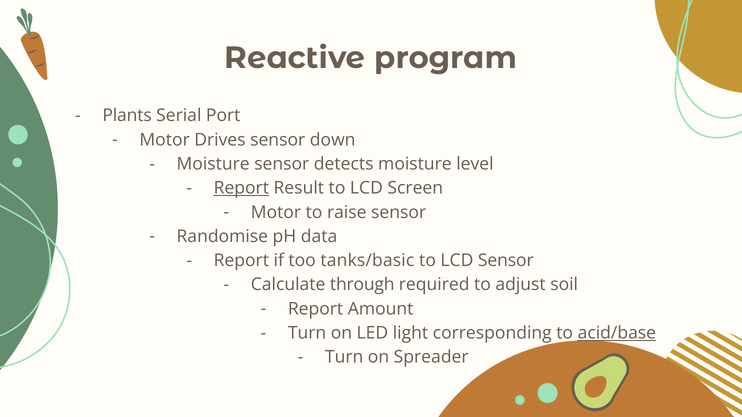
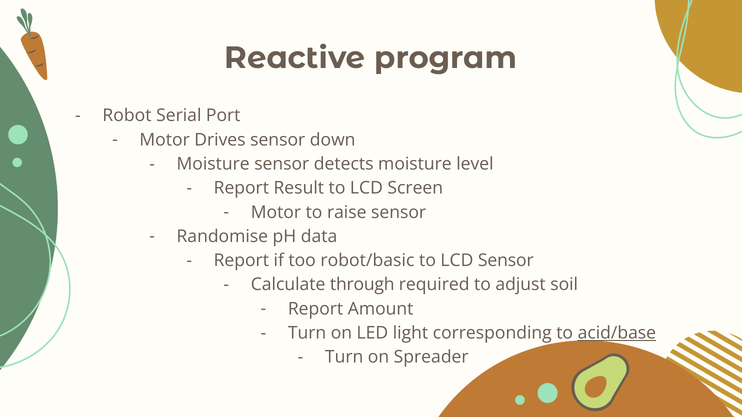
Plants: Plants -> Robot
Report at (241, 188) underline: present -> none
tanks/basic: tanks/basic -> robot/basic
